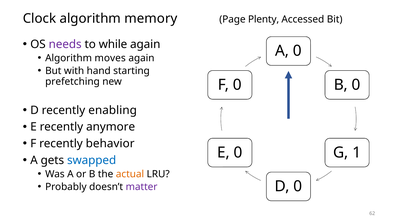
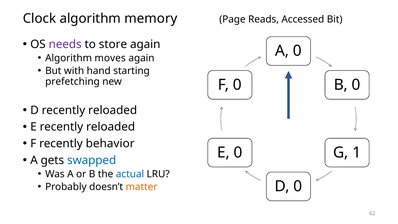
Plenty: Plenty -> Reads
while: while -> store
D recently enabling: enabling -> reloaded
E recently anymore: anymore -> reloaded
actual colour: orange -> blue
matter colour: purple -> orange
